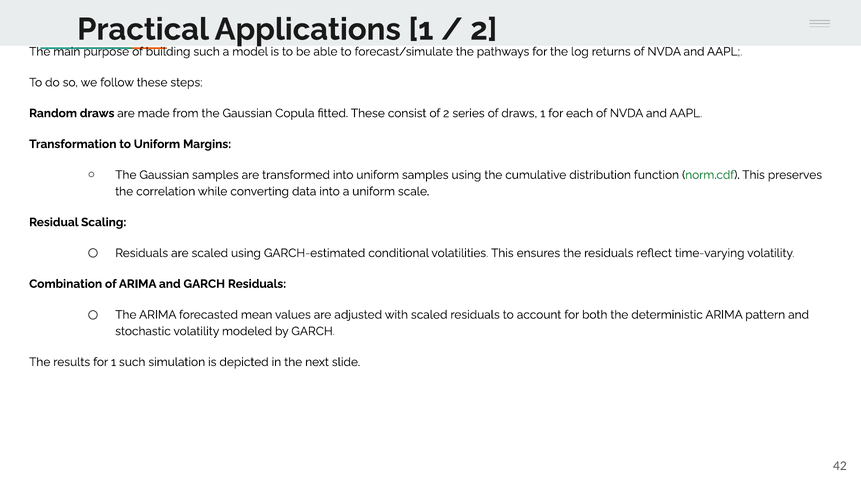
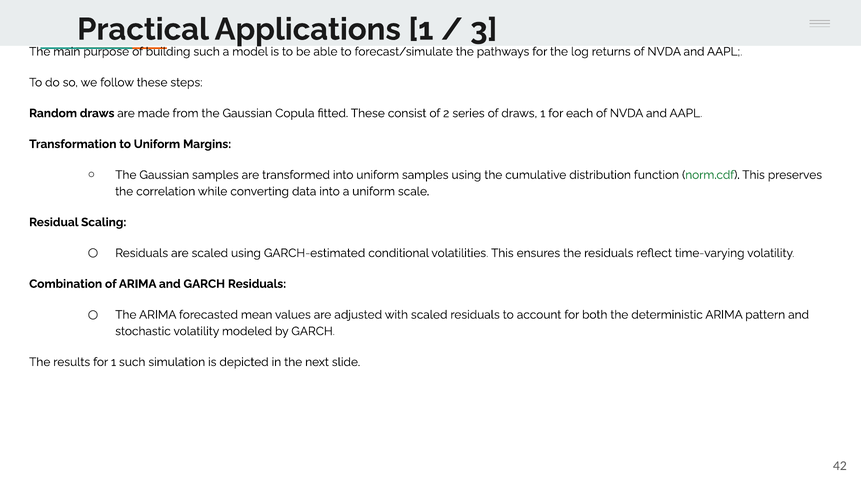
2 at (484, 29): 2 -> 3
